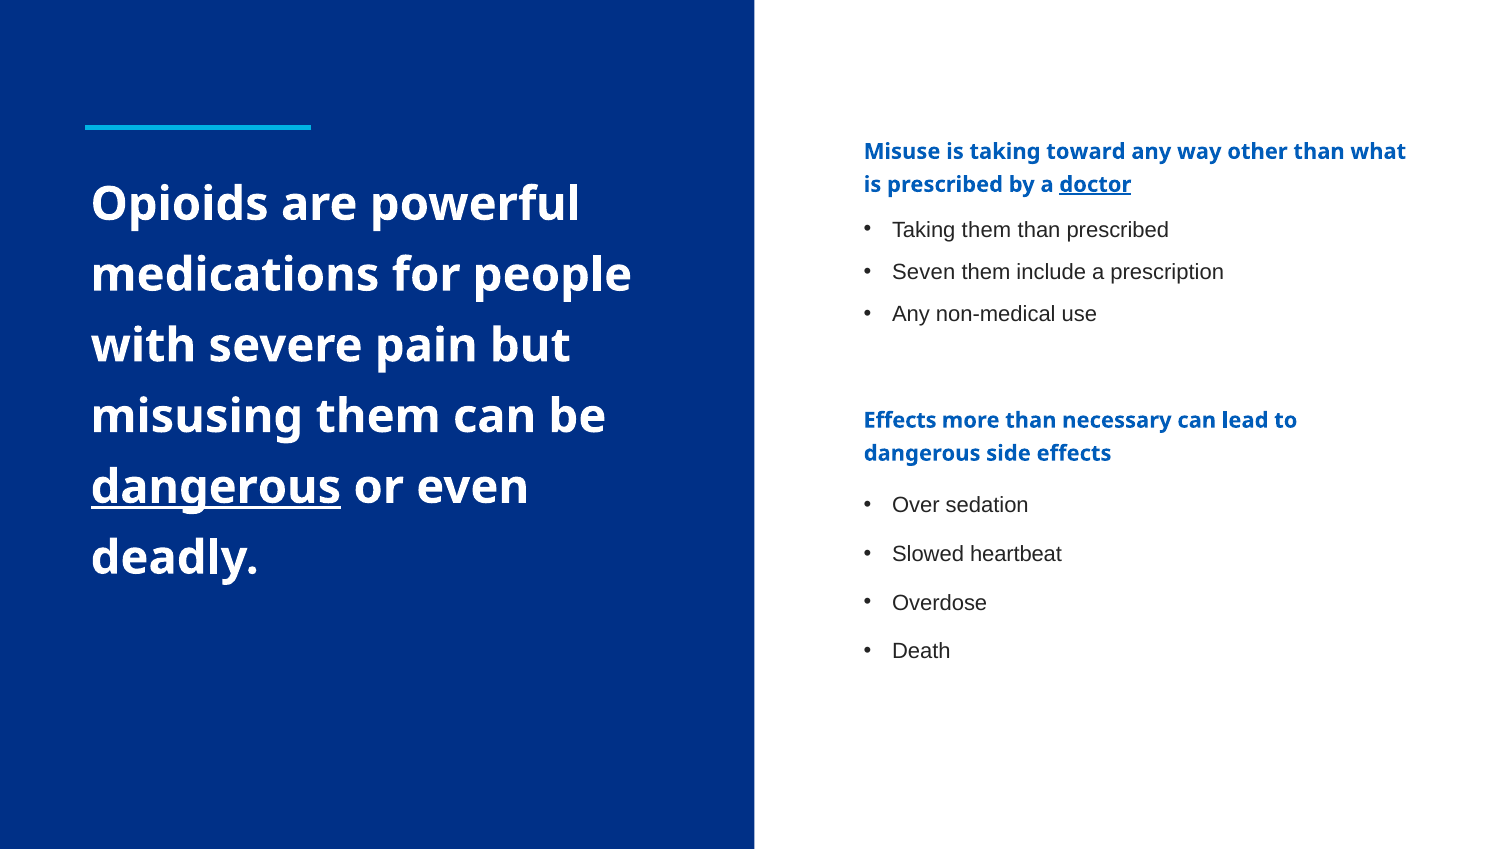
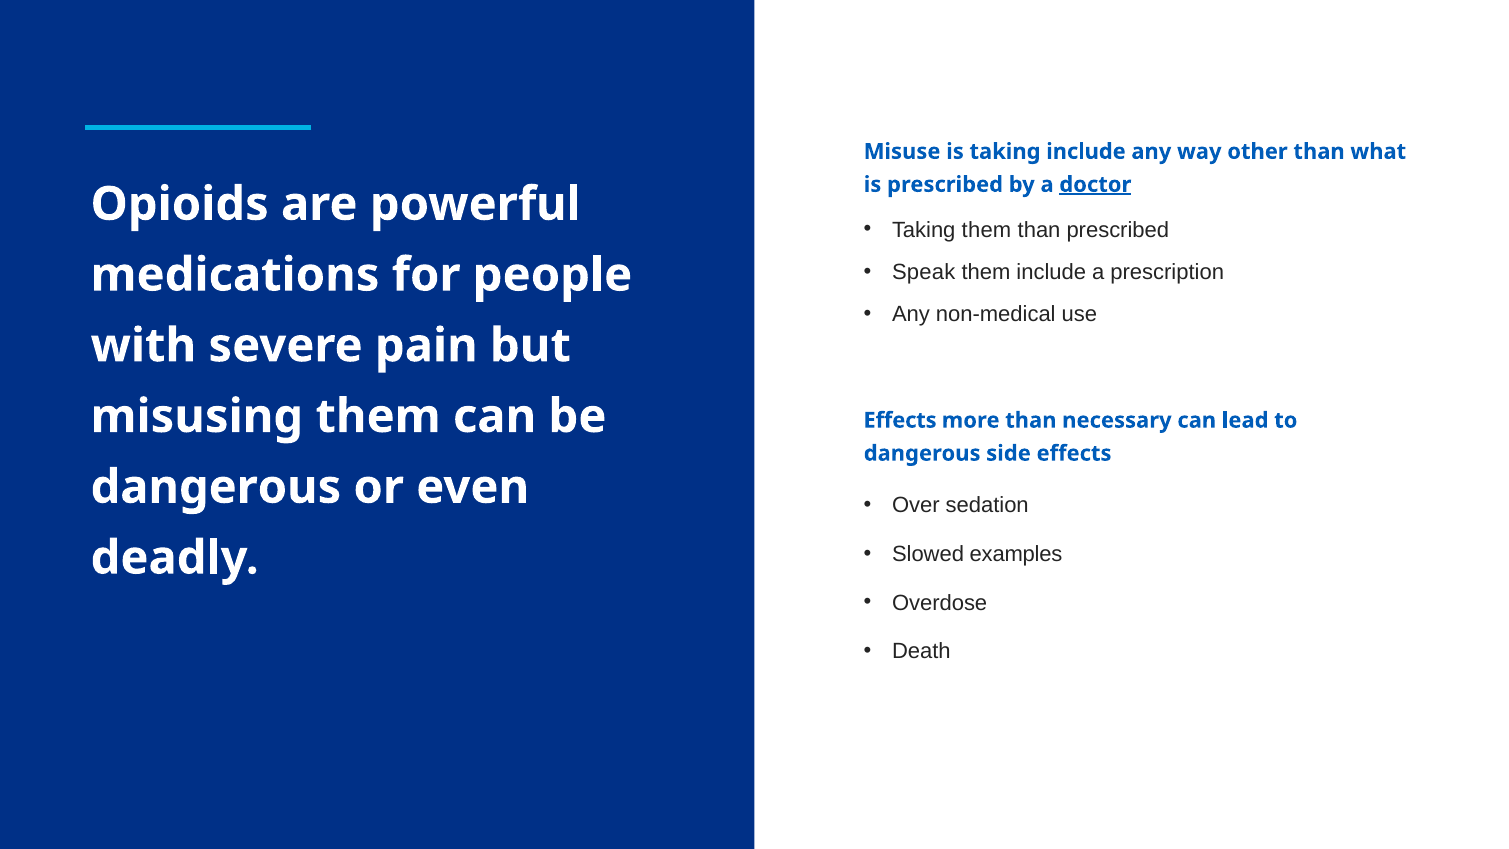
taking toward: toward -> include
Seven: Seven -> Speak
dangerous at (216, 487) underline: present -> none
heartbeat: heartbeat -> examples
